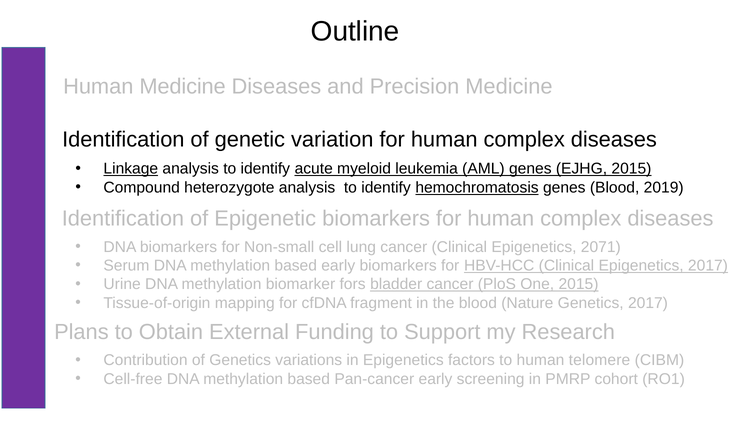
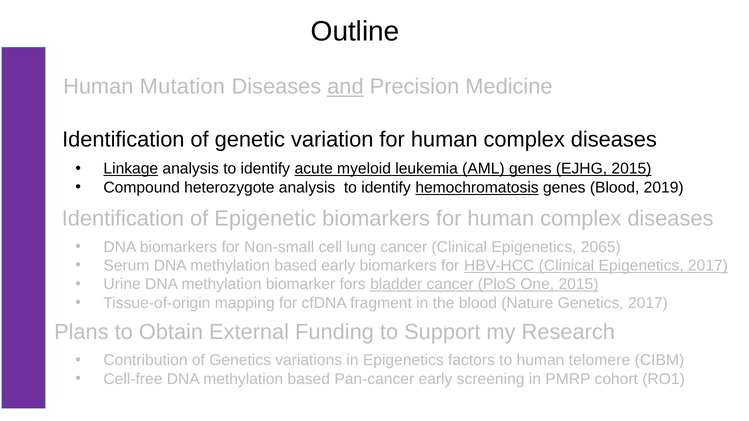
Human Medicine: Medicine -> Mutation
and underline: none -> present
2071: 2071 -> 2065
